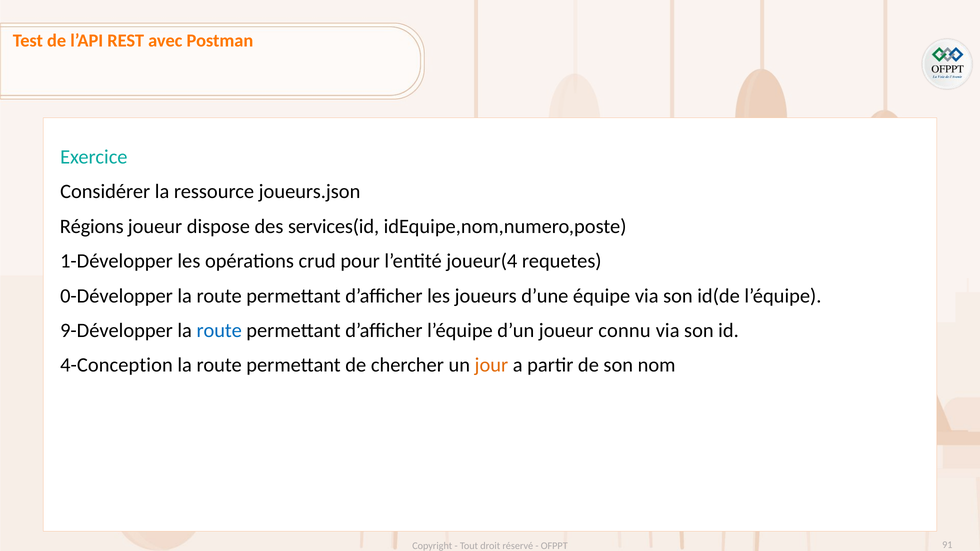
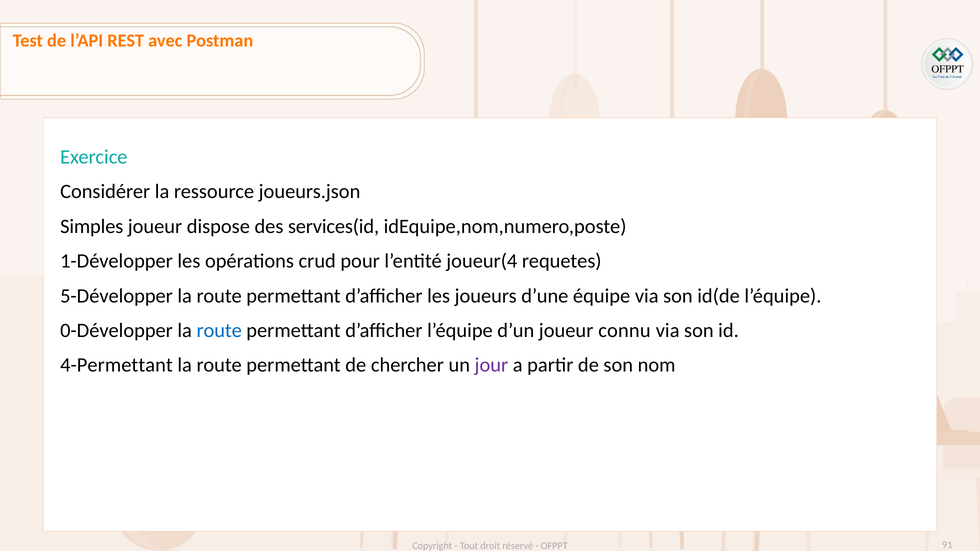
Régions: Régions -> Simples
0-Développer: 0-Développer -> 5-Développer
9-Développer: 9-Développer -> 0-Développer
4-Conception: 4-Conception -> 4-Permettant
jour colour: orange -> purple
